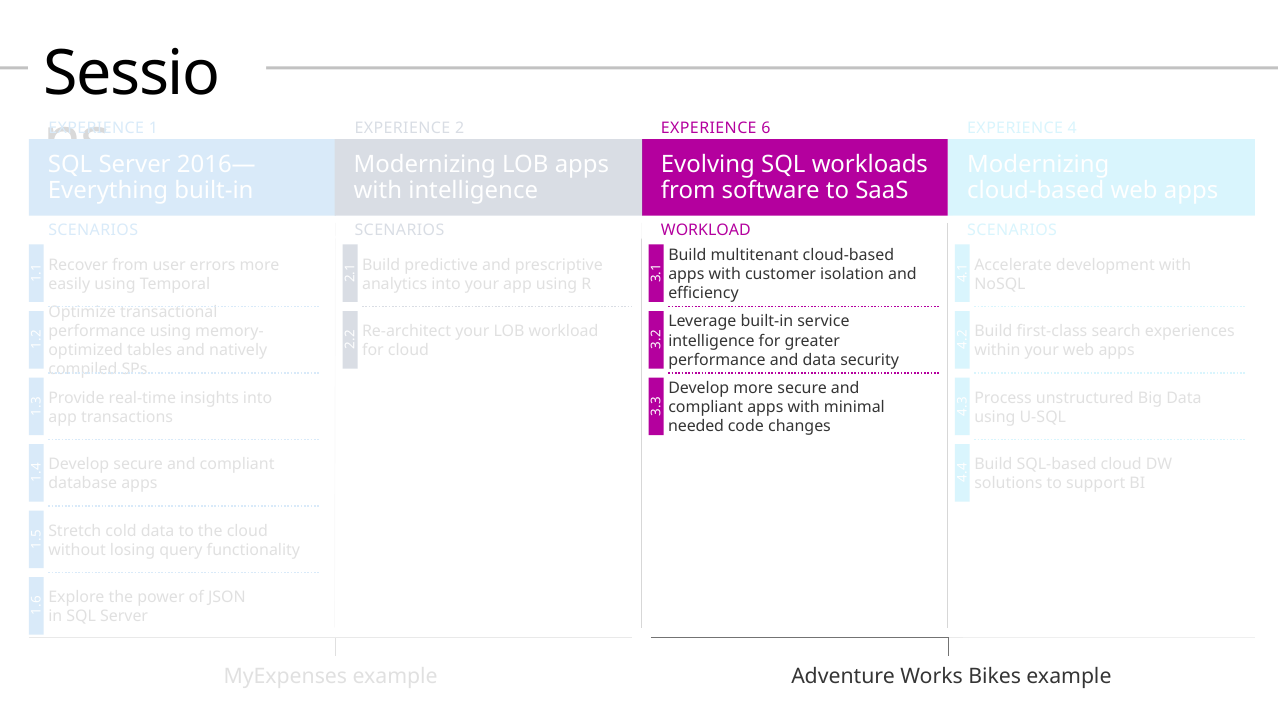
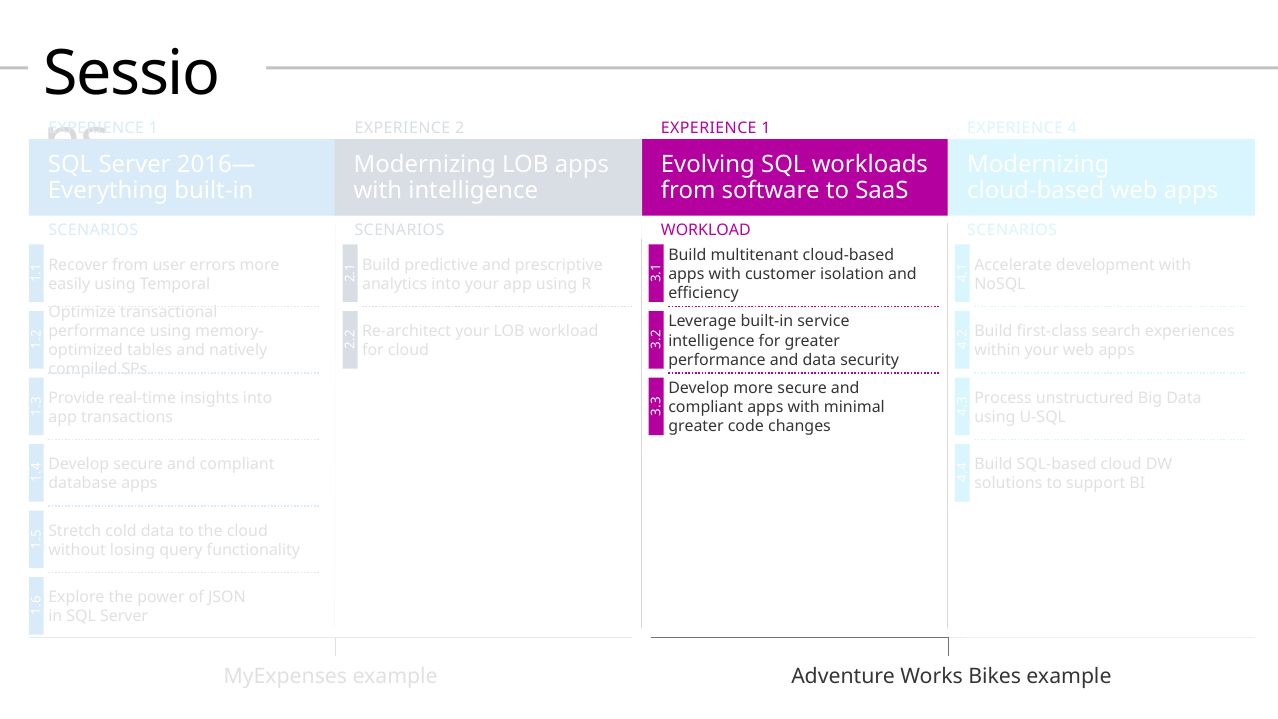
6 at (766, 129): 6 -> 1
needed at (696, 427): needed -> greater
